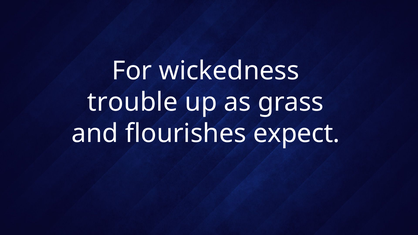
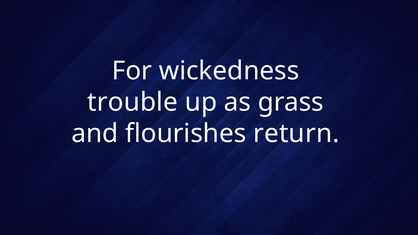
expect: expect -> return
